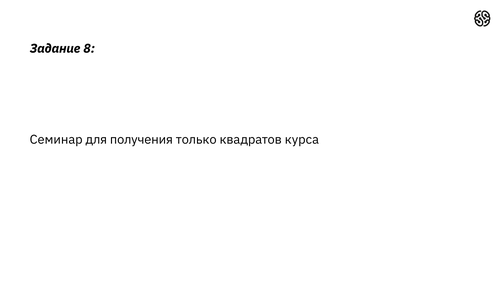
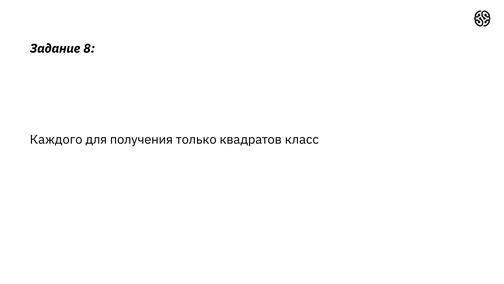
Семинар: Семинар -> Каждого
курса: курса -> класс
